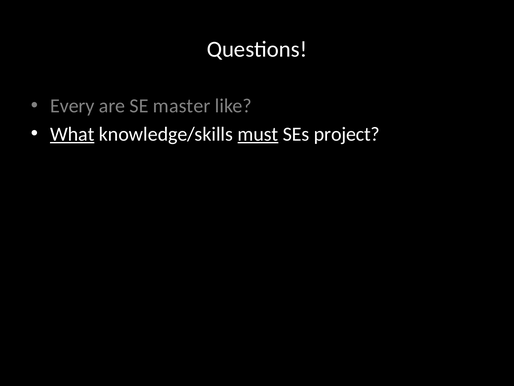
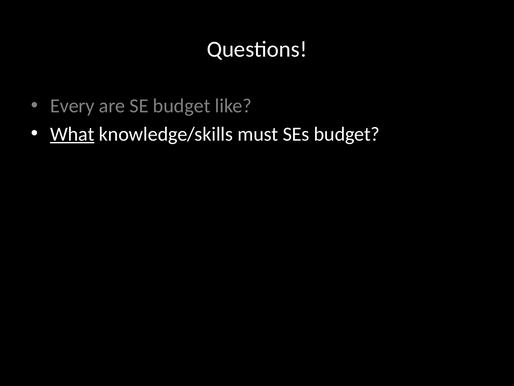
SE master: master -> budget
must underline: present -> none
SEs project: project -> budget
